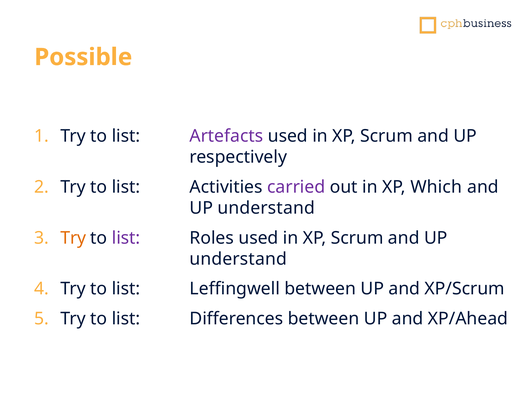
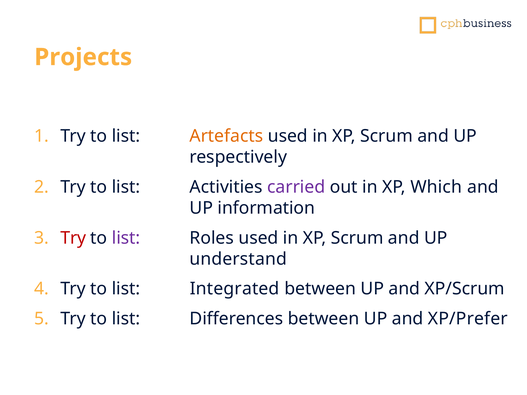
Possible: Possible -> Projects
Artefacts colour: purple -> orange
understand at (266, 208): understand -> information
Try at (73, 238) colour: orange -> red
Leffingwell: Leffingwell -> Integrated
XP/Ahead: XP/Ahead -> XP/Prefer
